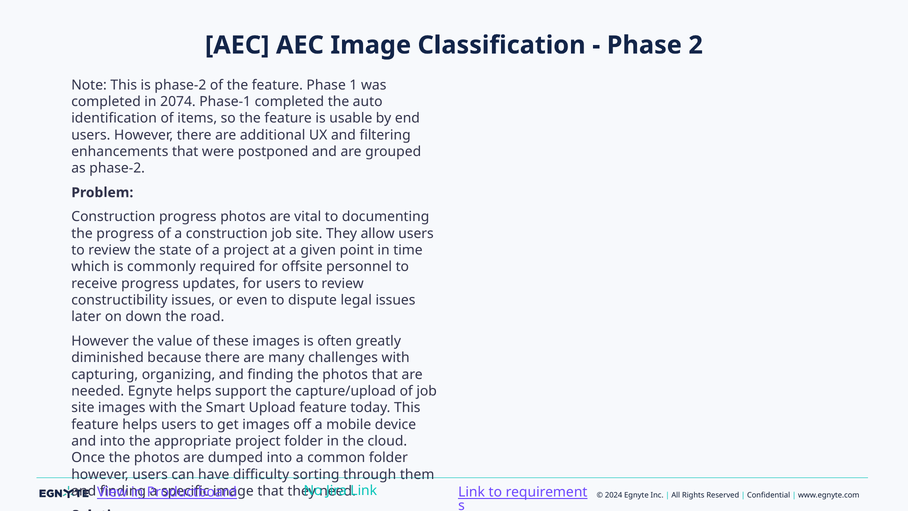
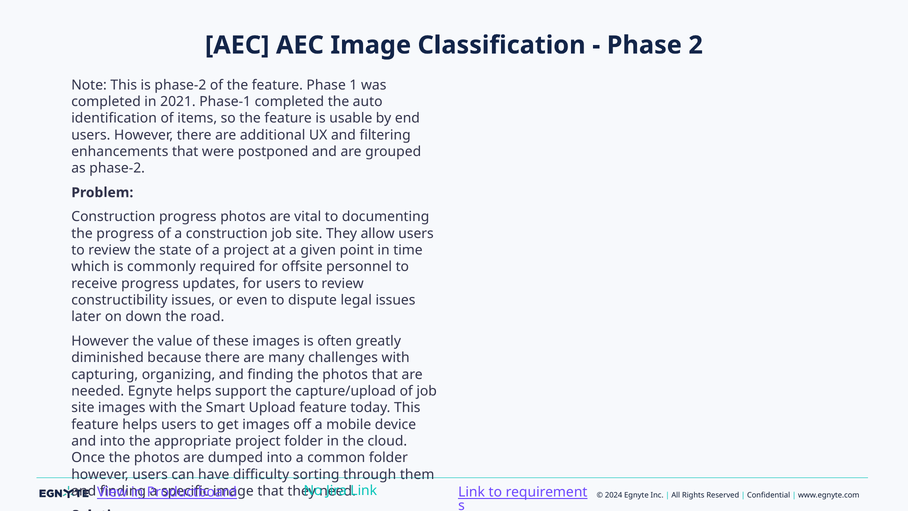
2074: 2074 -> 2021
